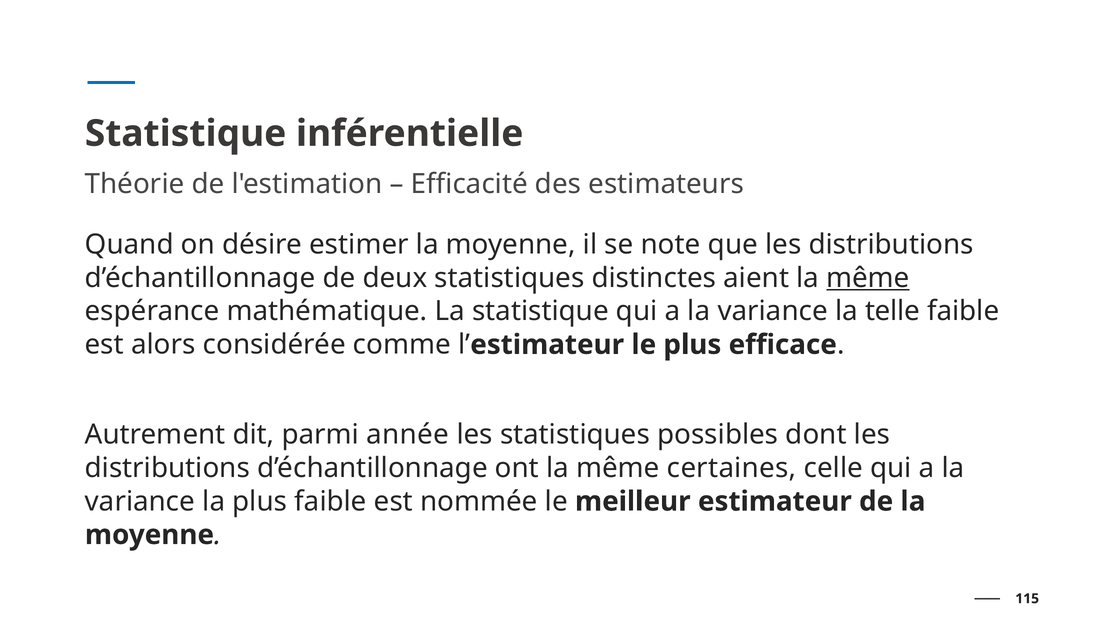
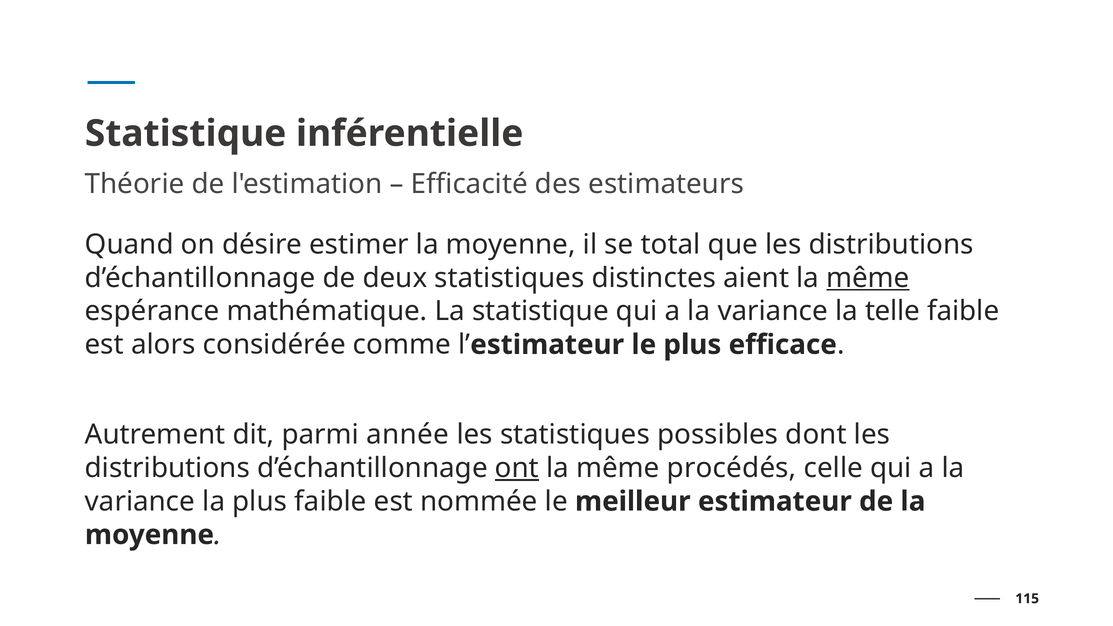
note: note -> total
ont underline: none -> present
certaines: certaines -> procédés
